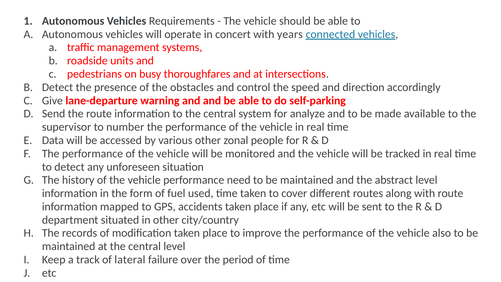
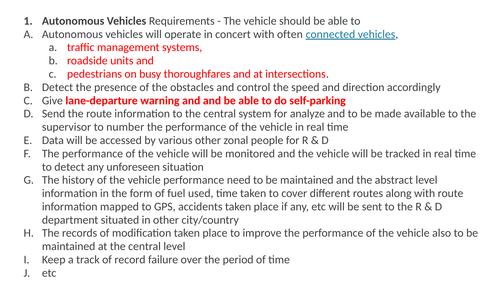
years: years -> often
lateral: lateral -> record
